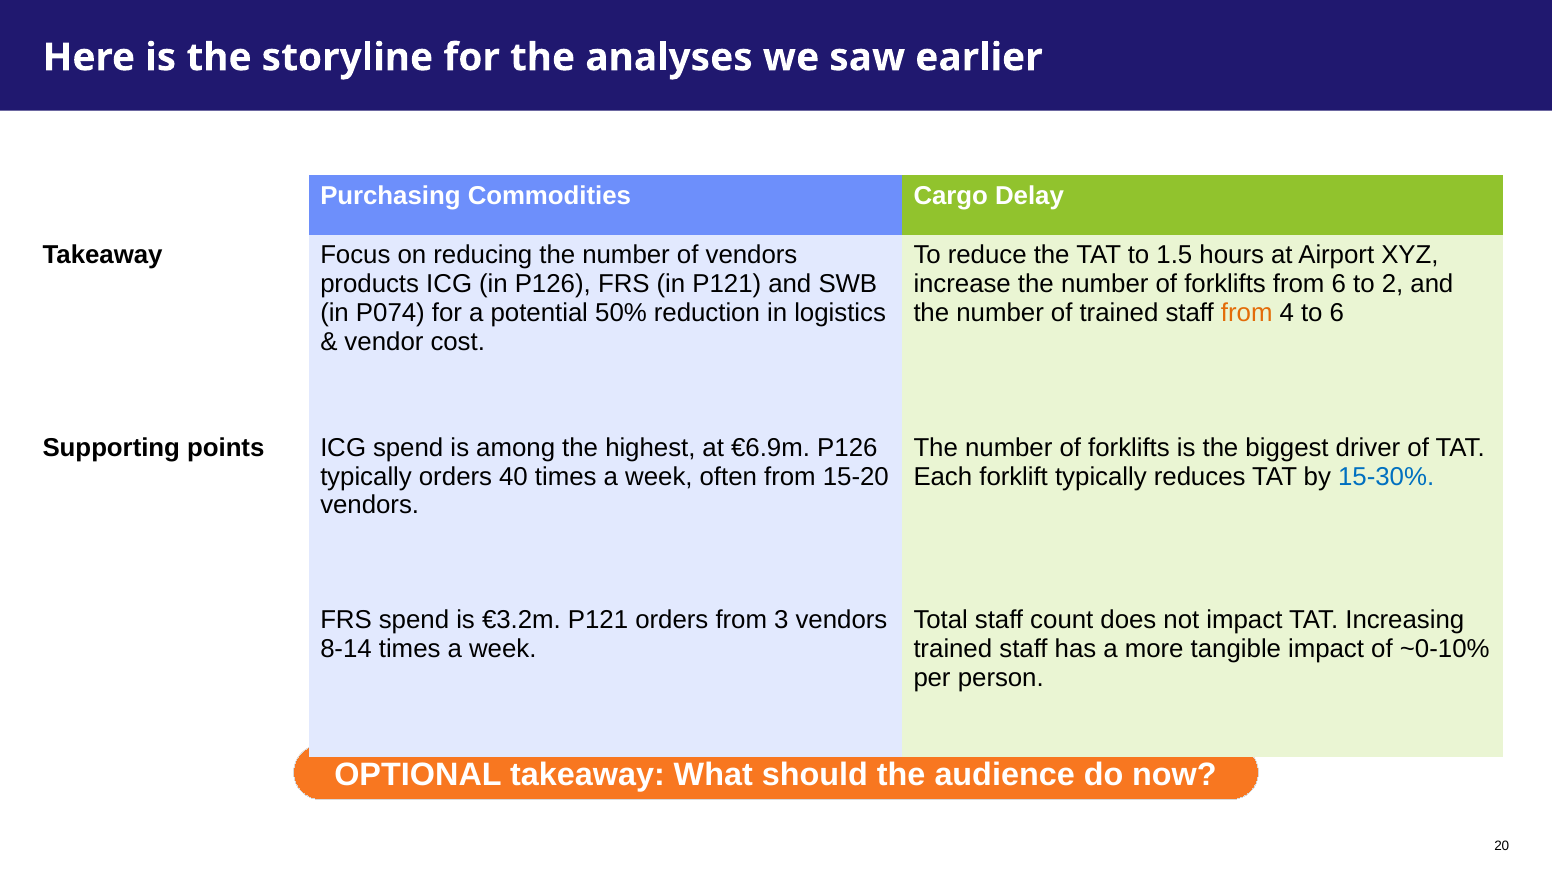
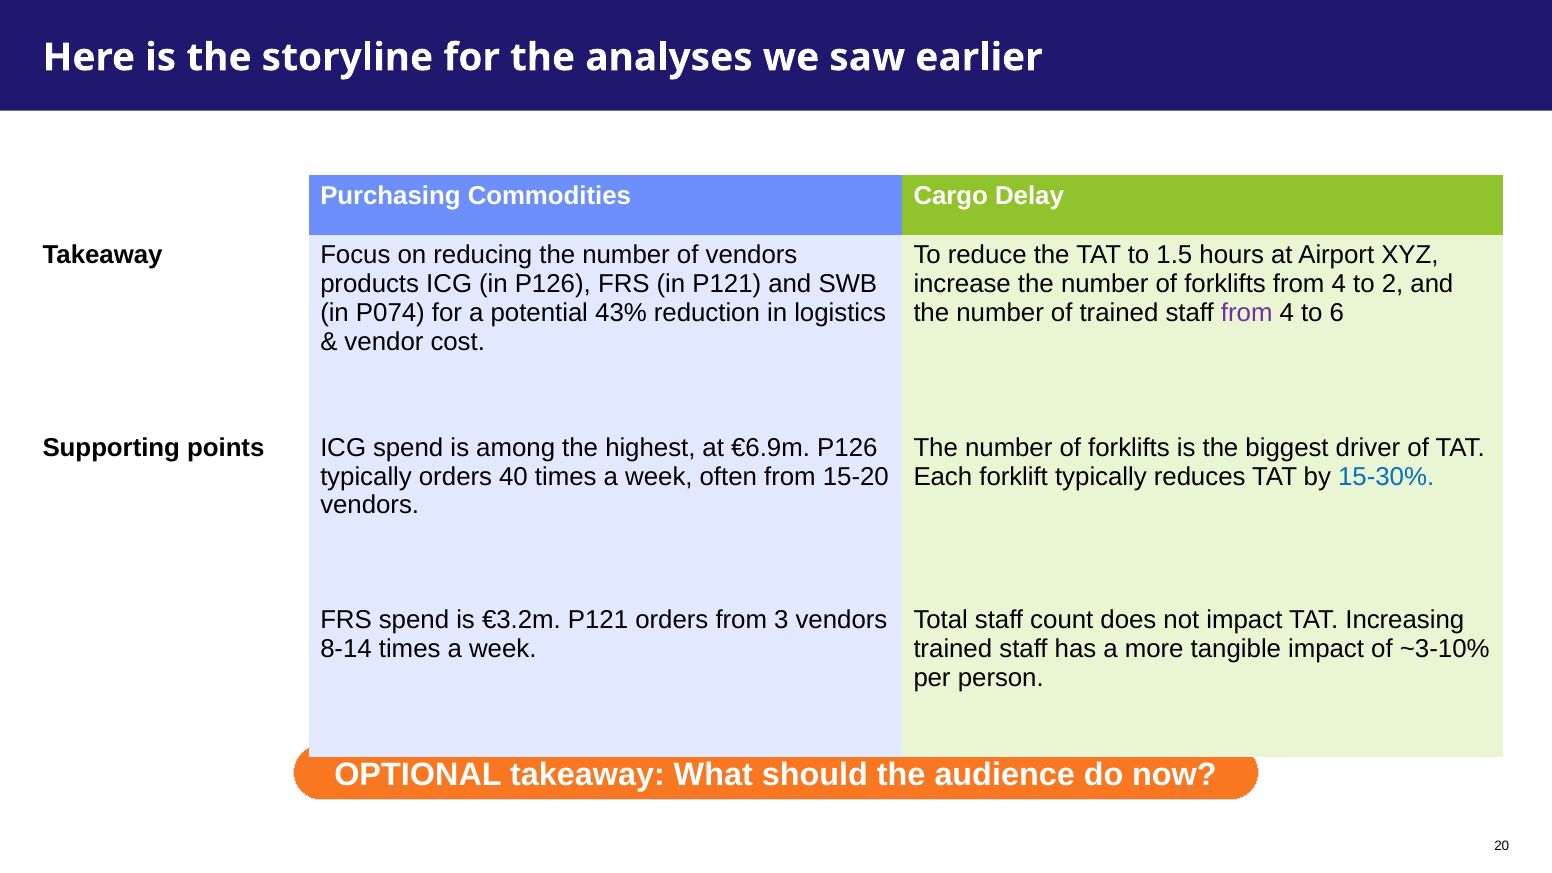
forklifts from 6: 6 -> 4
50%: 50% -> 43%
from at (1247, 313) colour: orange -> purple
~0-10%: ~0-10% -> ~3-10%
